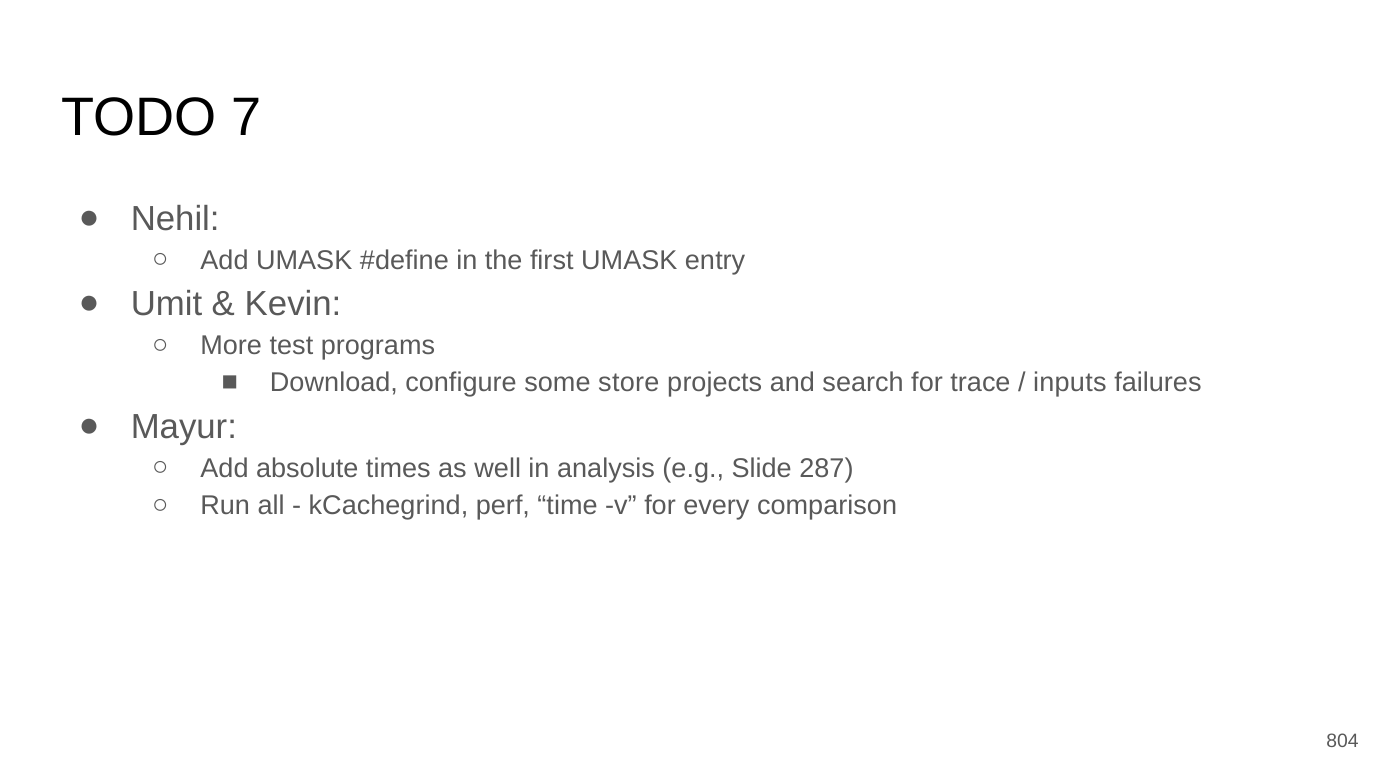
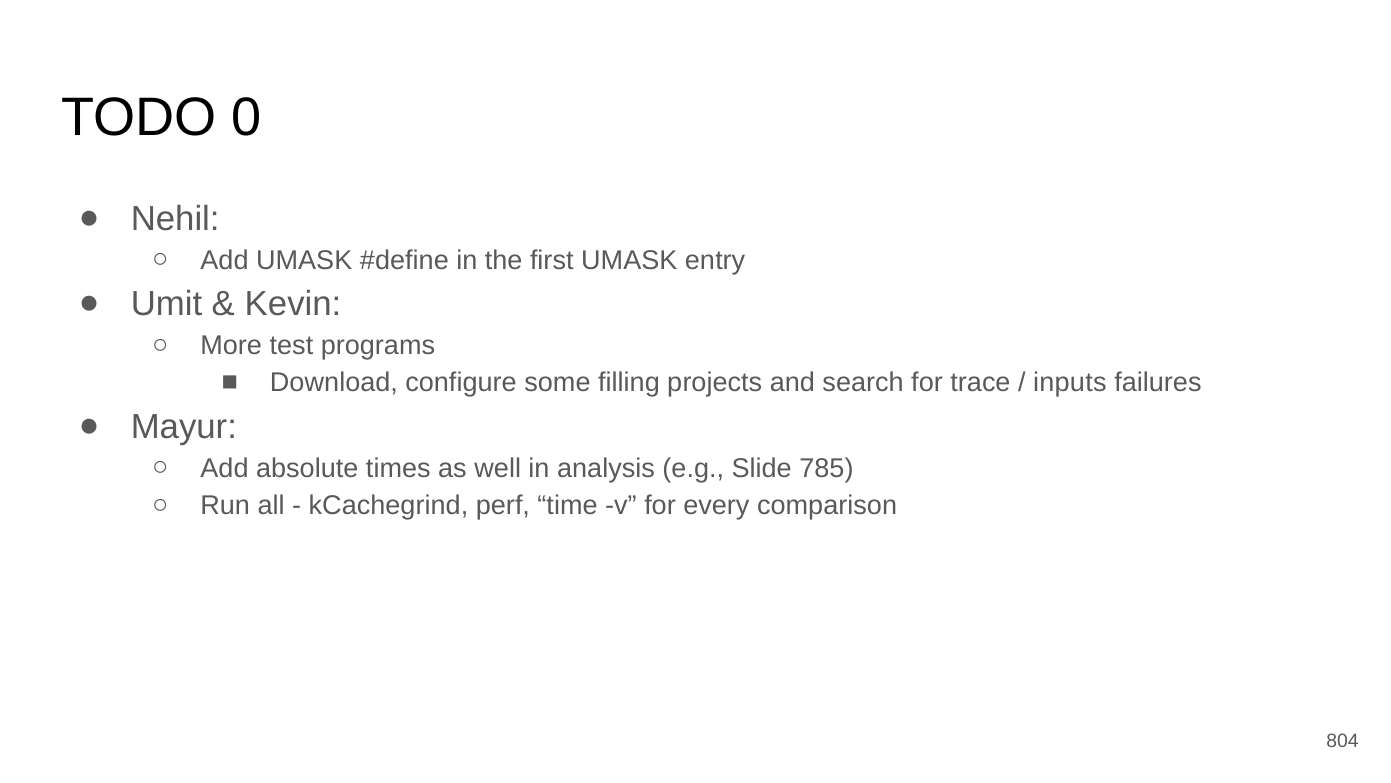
7: 7 -> 0
store: store -> filling
287: 287 -> 785
